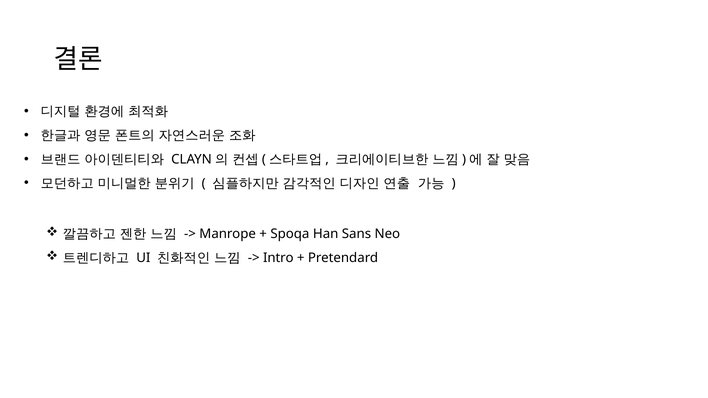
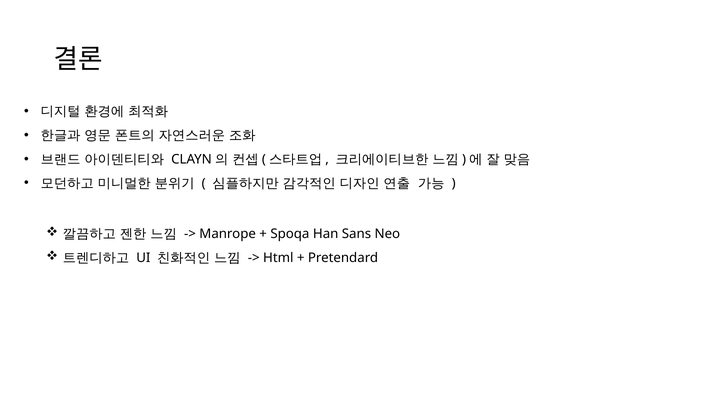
Intro: Intro -> Html
